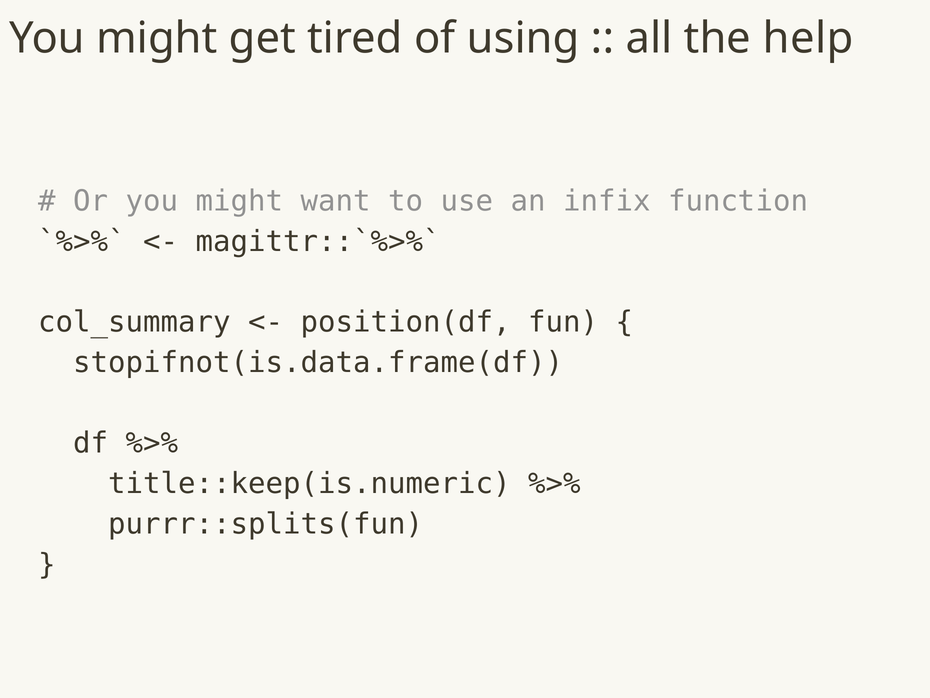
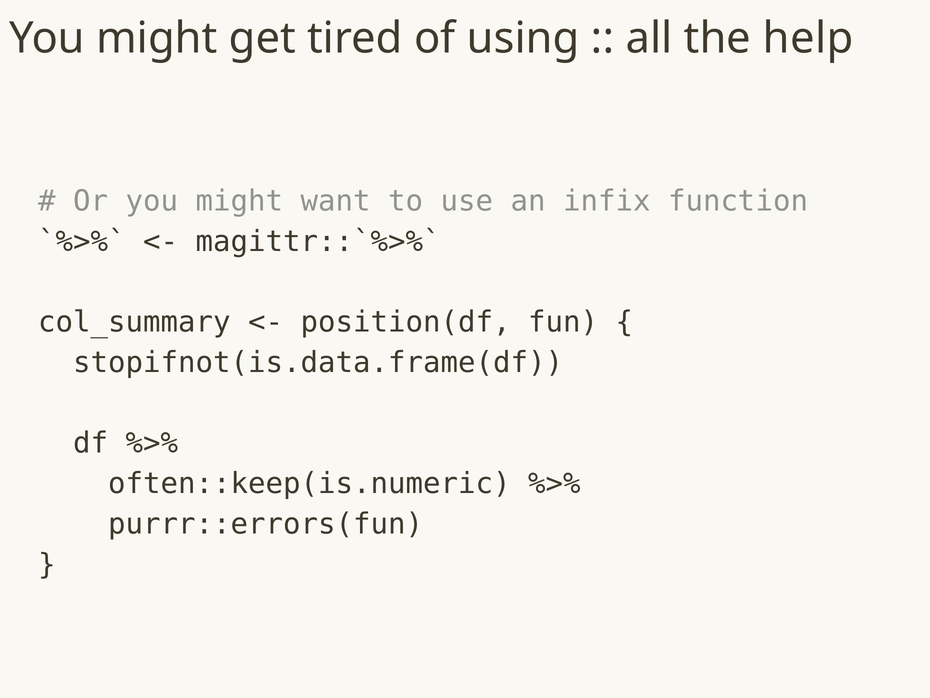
title::keep(is.numeric: title::keep(is.numeric -> often::keep(is.numeric
purrr::splits(fun: purrr::splits(fun -> purrr::errors(fun
